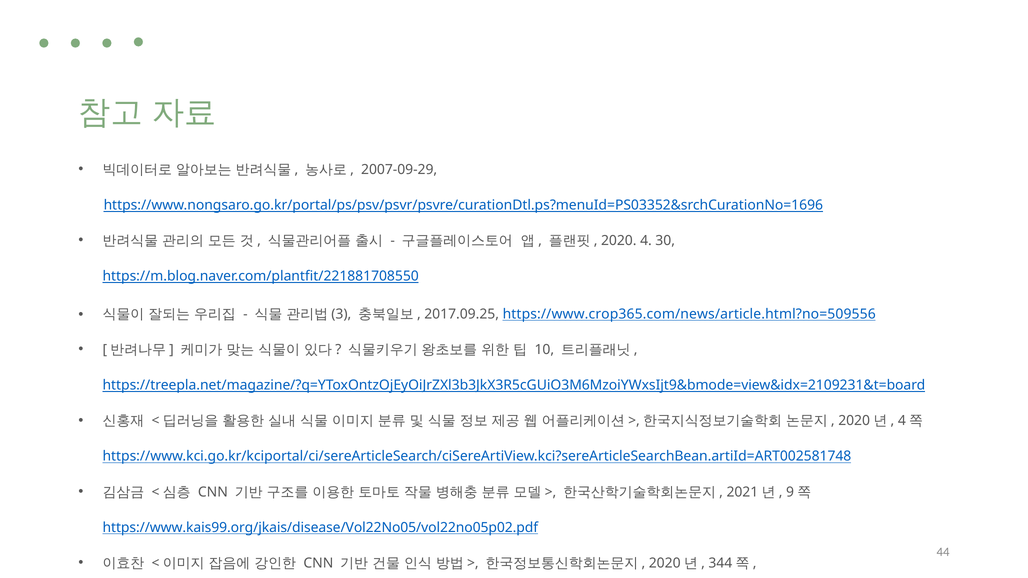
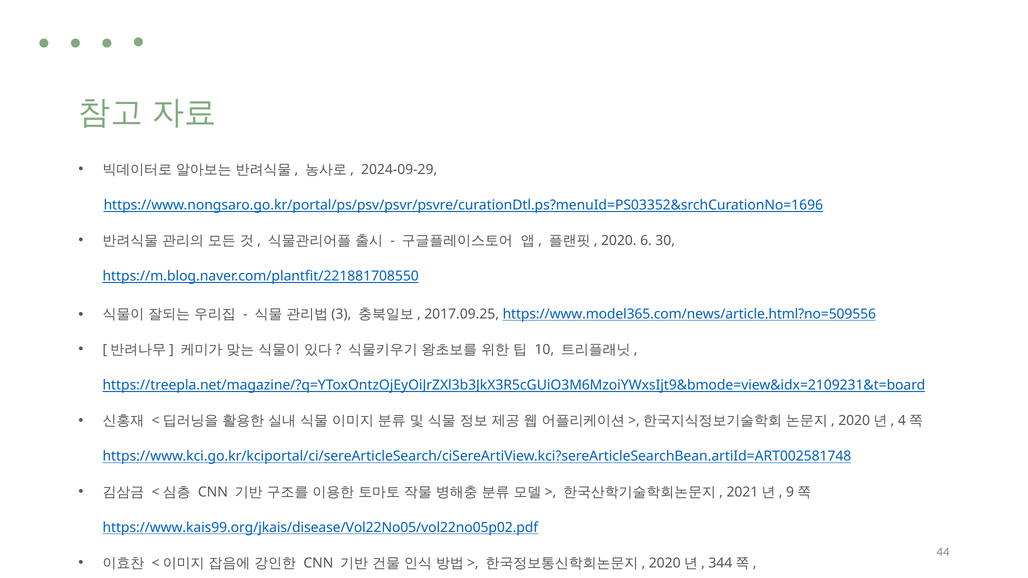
2007-09-29: 2007-09-29 -> 2024-09-29
4: 4 -> 6
https://www.crop365.com/news/article.html?no=509556: https://www.crop365.com/news/article.html?no=509556 -> https://www.model365.com/news/article.html?no=509556
